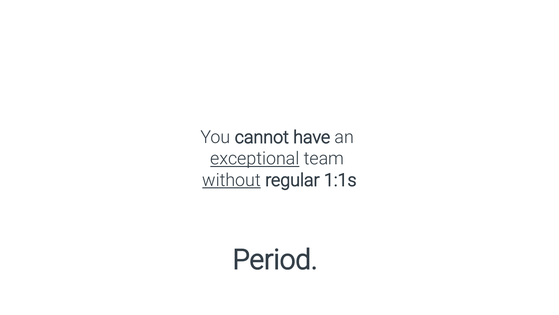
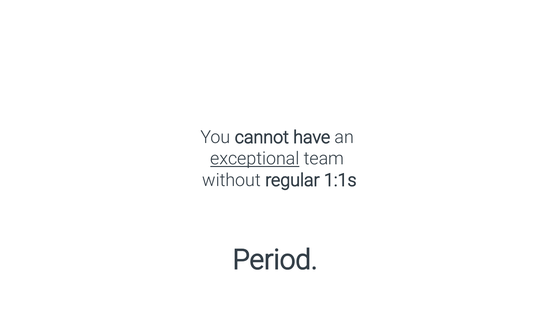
without underline: present -> none
